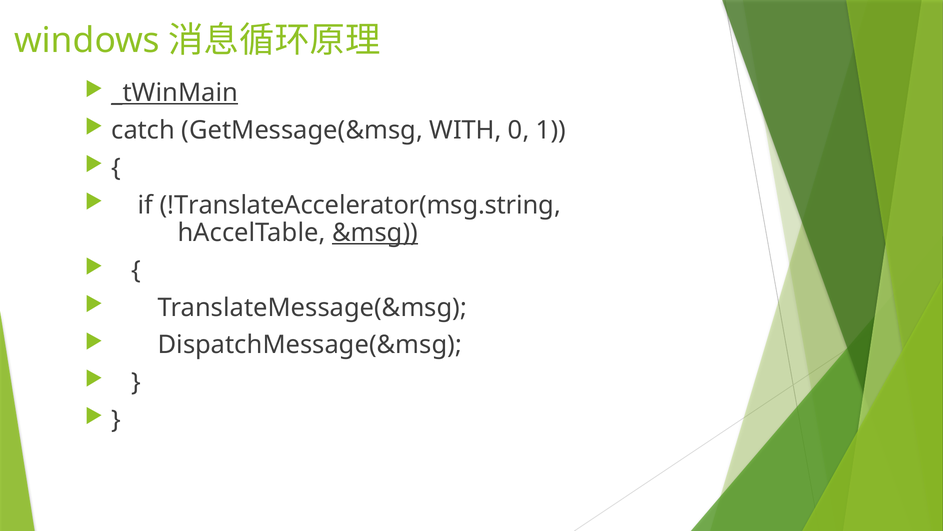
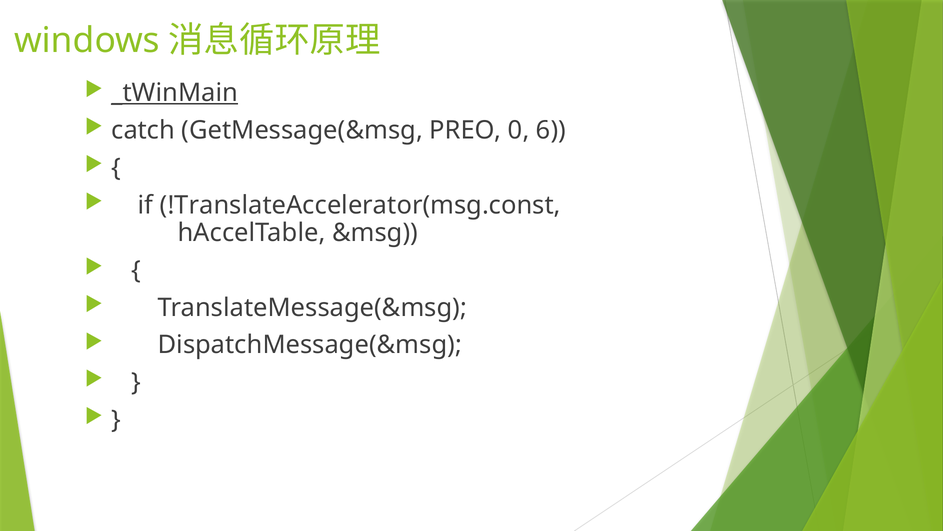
WITH: WITH -> PREO
1: 1 -> 6
!TranslateAccelerator(msg.string: !TranslateAccelerator(msg.string -> !TranslateAccelerator(msg.const
&msg underline: present -> none
